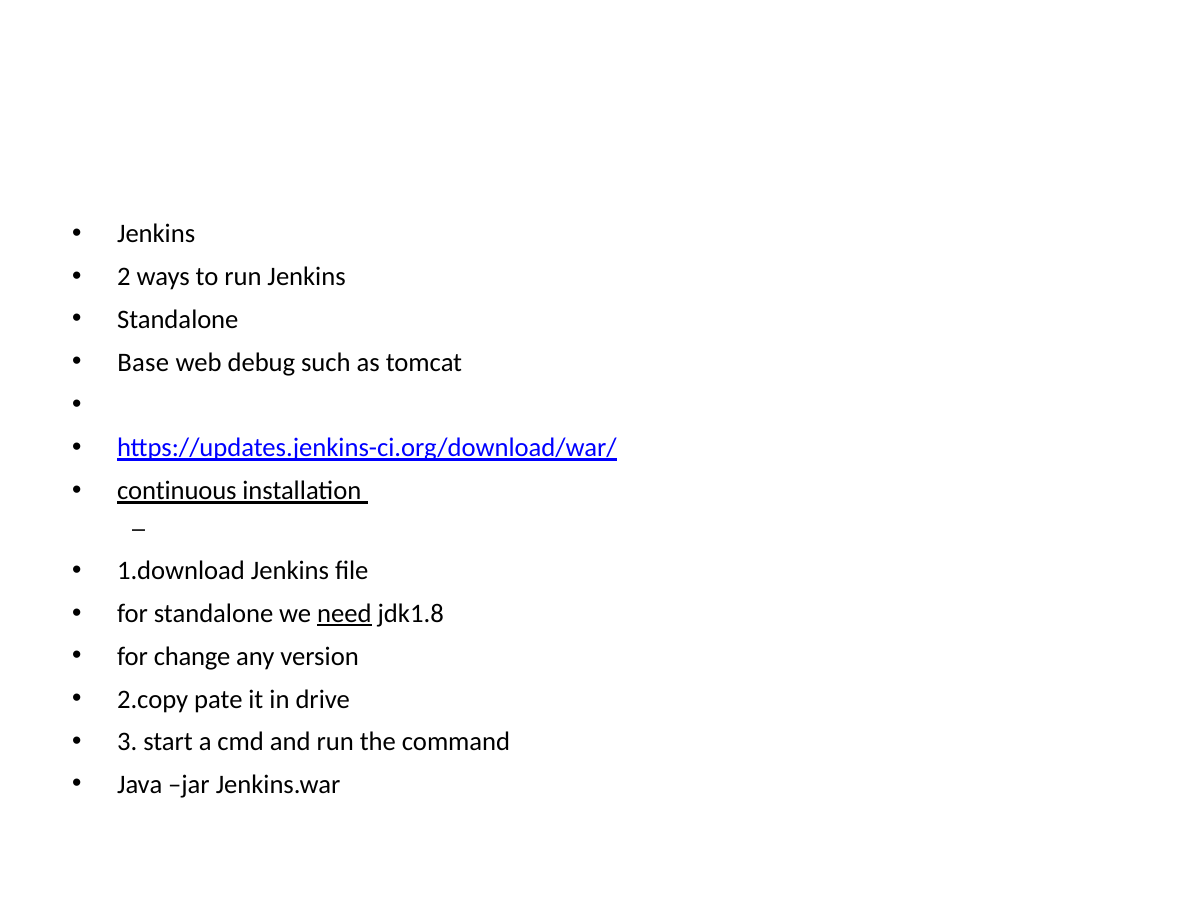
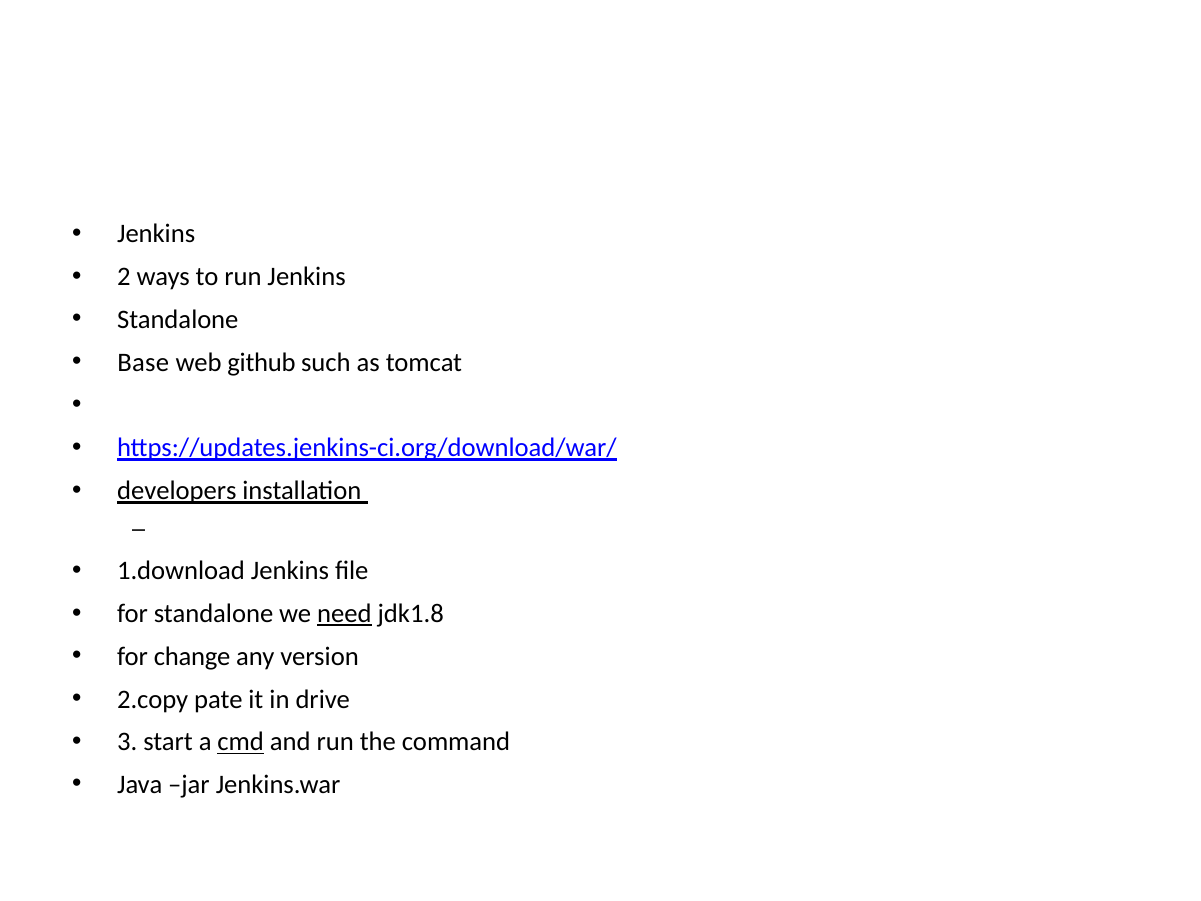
debug: debug -> github
continuous: continuous -> developers
cmd underline: none -> present
